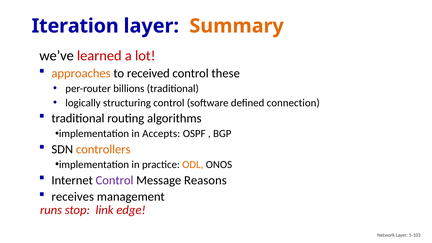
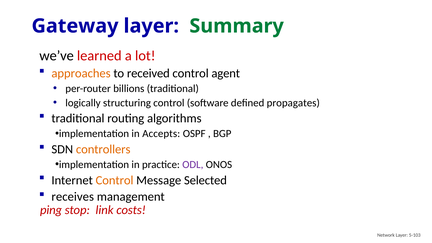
Iteration: Iteration -> Gateway
Summary colour: orange -> green
these: these -> agent
connection: connection -> propagates
ODL colour: orange -> purple
Control at (115, 180) colour: purple -> orange
Reasons: Reasons -> Selected
runs: runs -> ping
edge: edge -> costs
